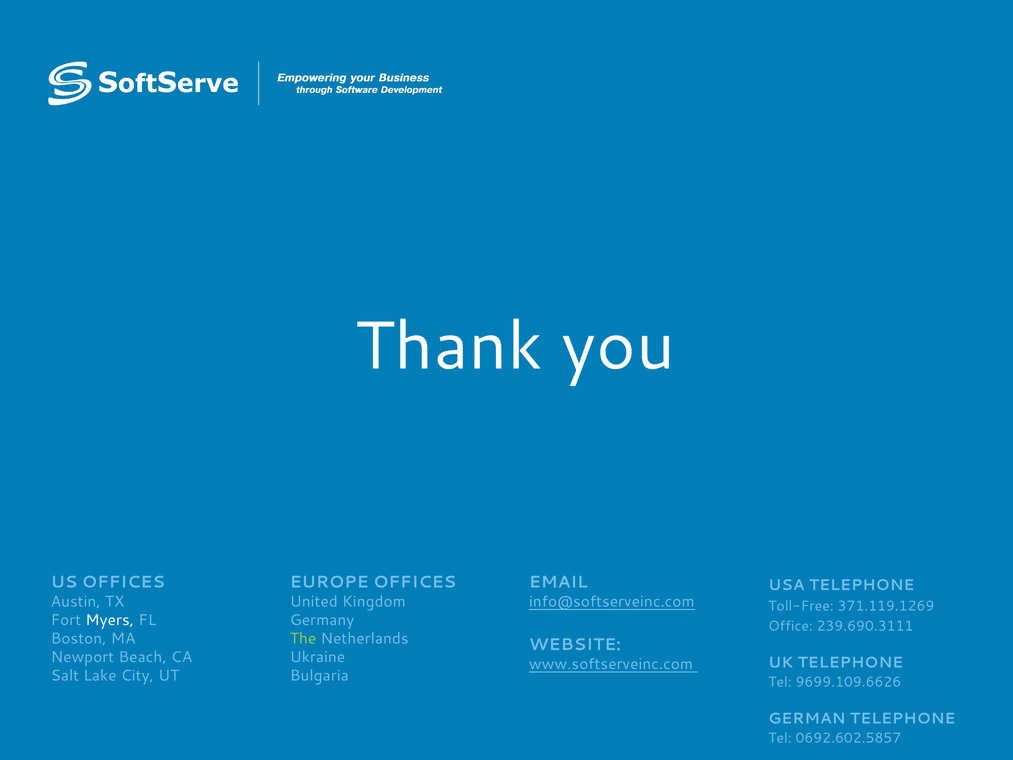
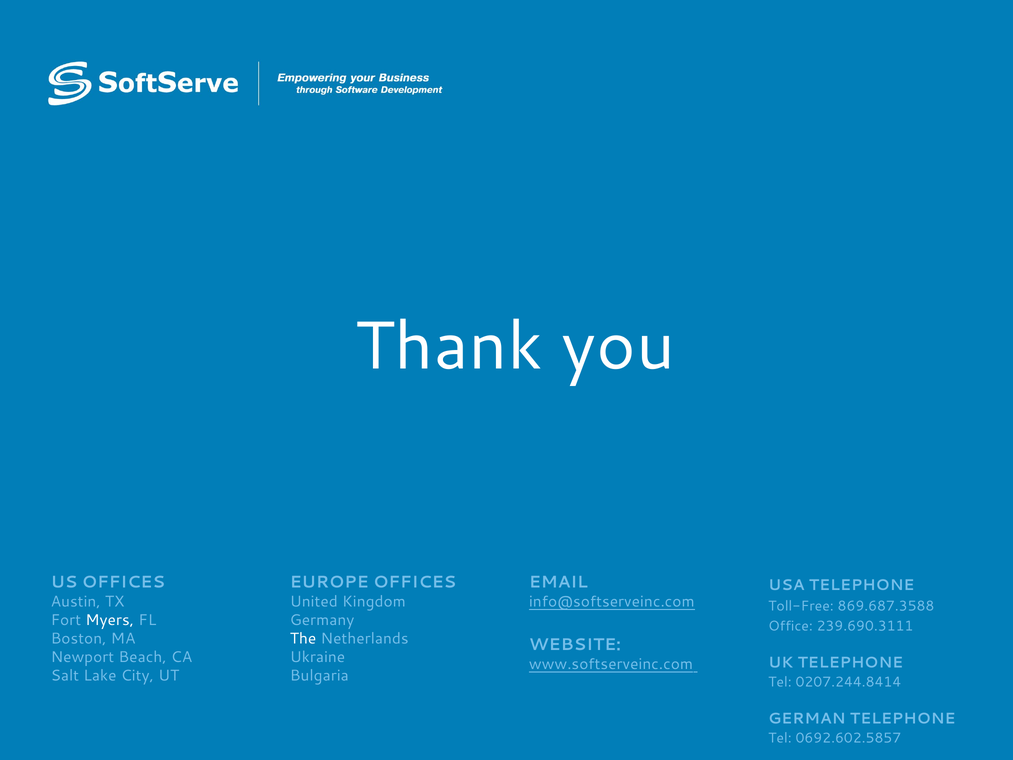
371.119.1269: 371.119.1269 -> 869.687.3588
The colour: light green -> white
9699.109.6626: 9699.109.6626 -> 0207.244.8414
